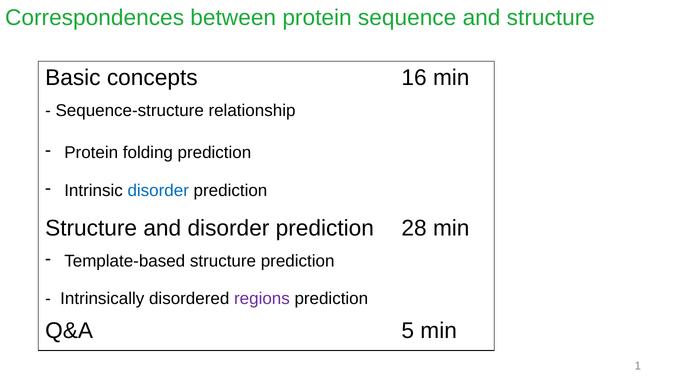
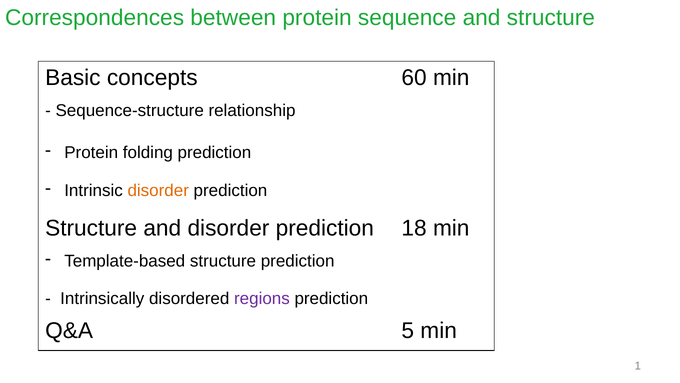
16: 16 -> 60
disorder at (158, 190) colour: blue -> orange
28: 28 -> 18
